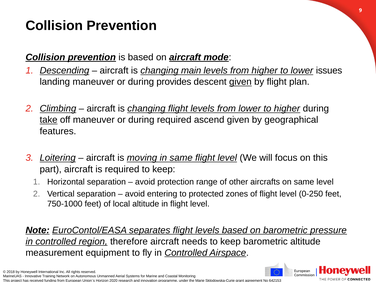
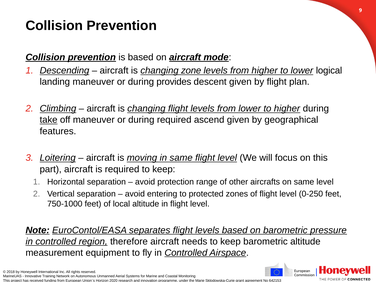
main: main -> zone
issues: issues -> logical
given at (240, 82) underline: present -> none
